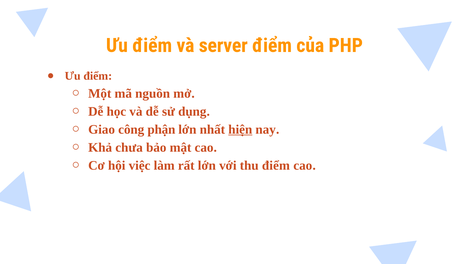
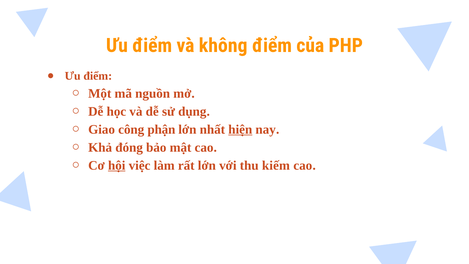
server: server -> không
chưa: chưa -> đóng
hội underline: none -> present
thu điểm: điểm -> kiếm
